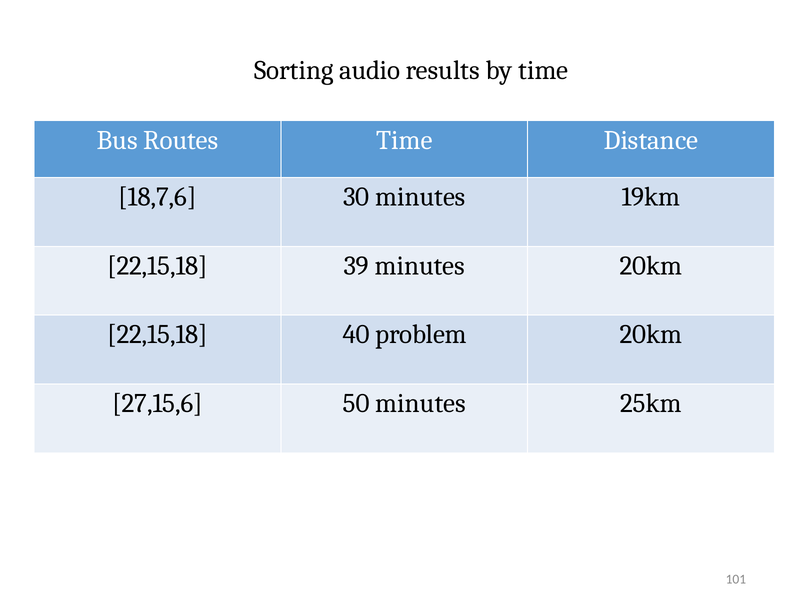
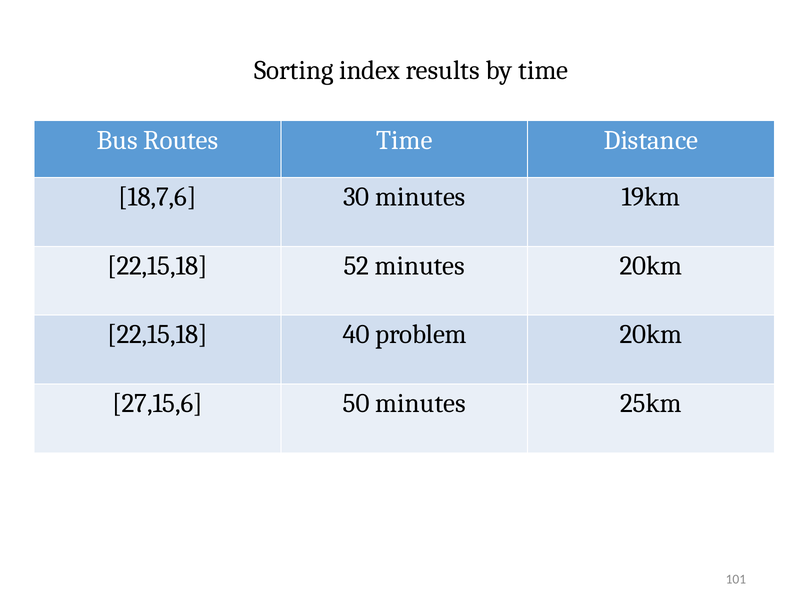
audio: audio -> index
39: 39 -> 52
